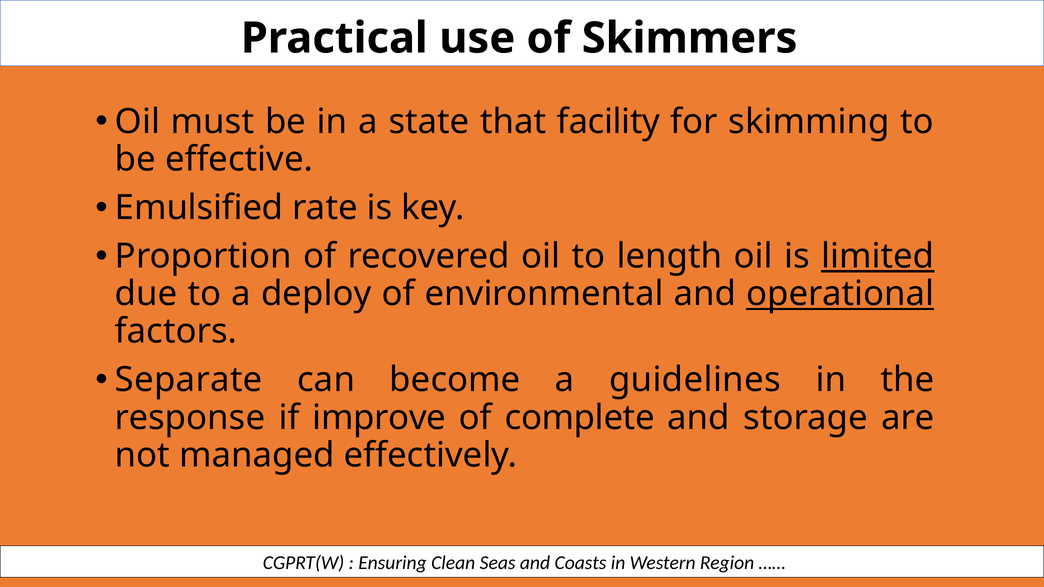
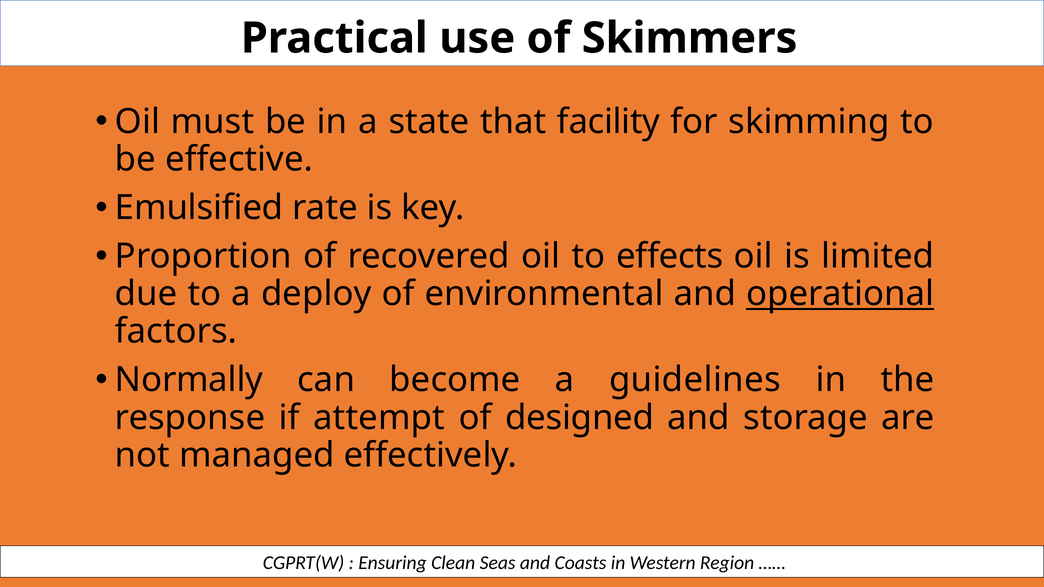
length: length -> effects
limited underline: present -> none
Separate: Separate -> Normally
improve: improve -> attempt
complete: complete -> designed
